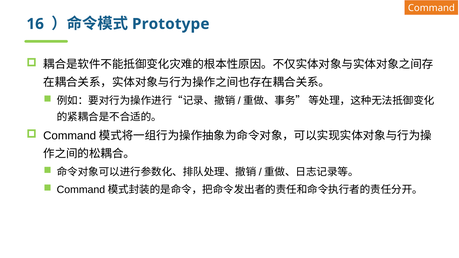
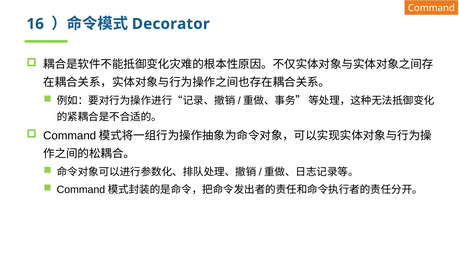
Prototype: Prototype -> Decorator
